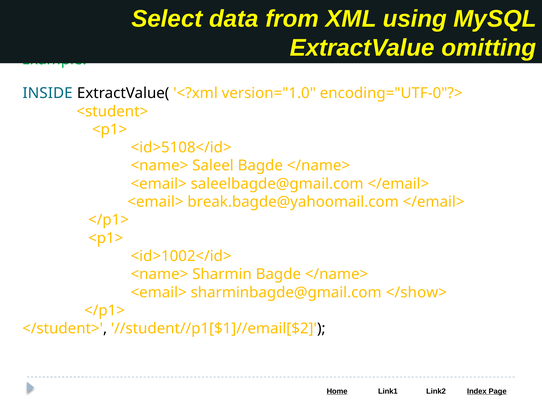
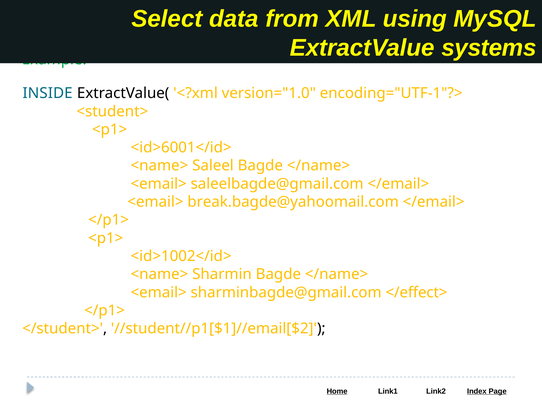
omitting: omitting -> systems
encoding="UTF-0"?>: encoding="UTF-0"?> -> encoding="UTF-1"?>
<id>5108</id>: <id>5108</id> -> <id>6001</id>
</show>: </show> -> </effect>
